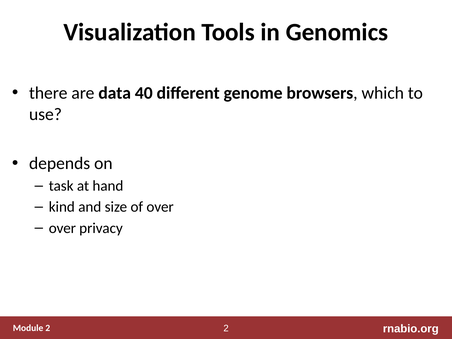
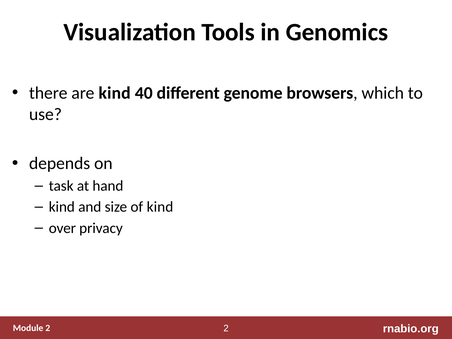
are data: data -> kind
of over: over -> kind
